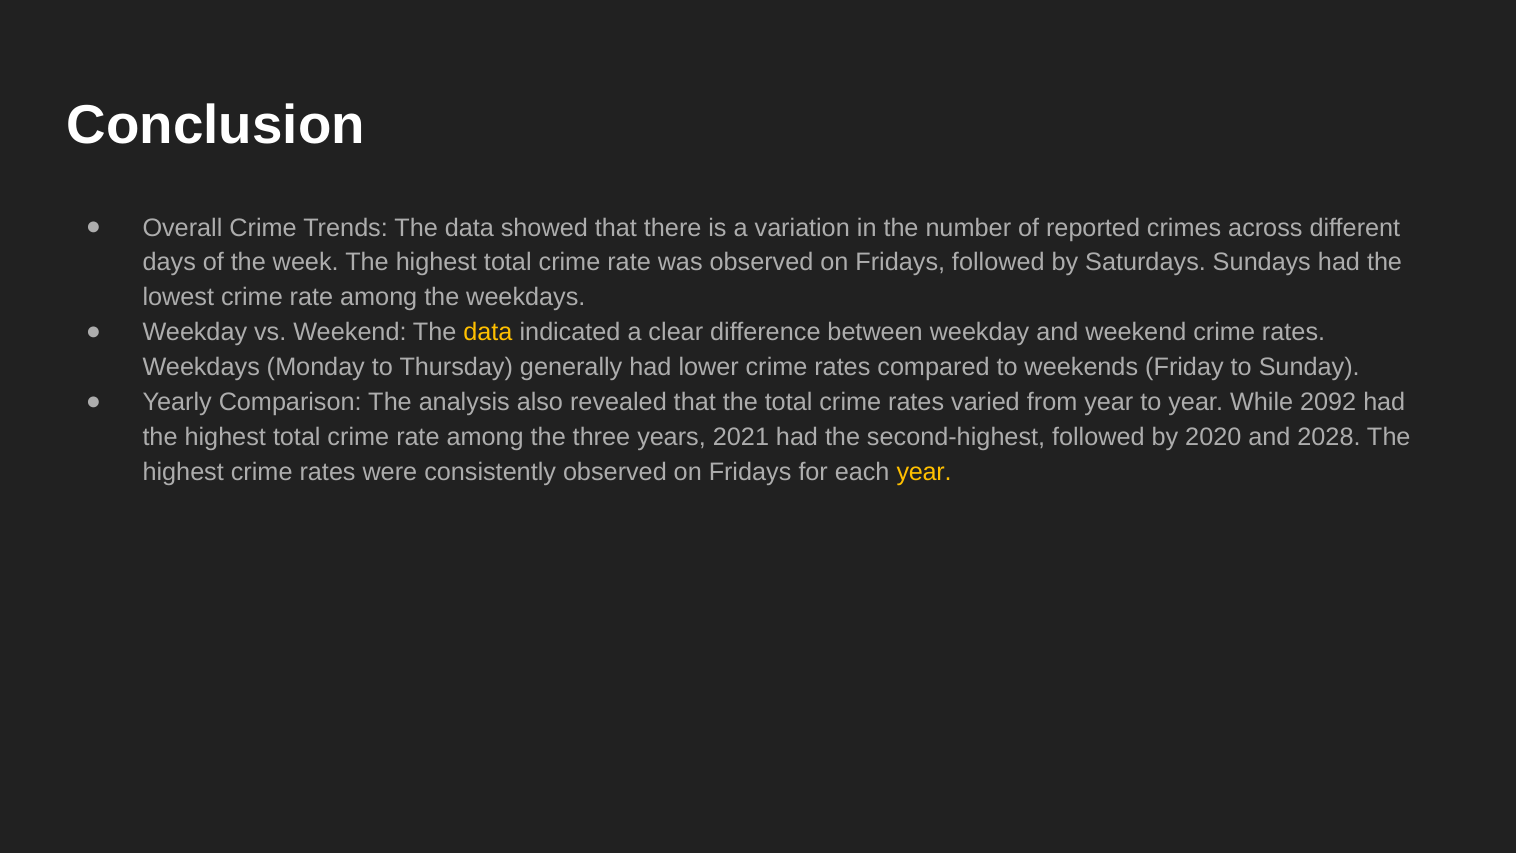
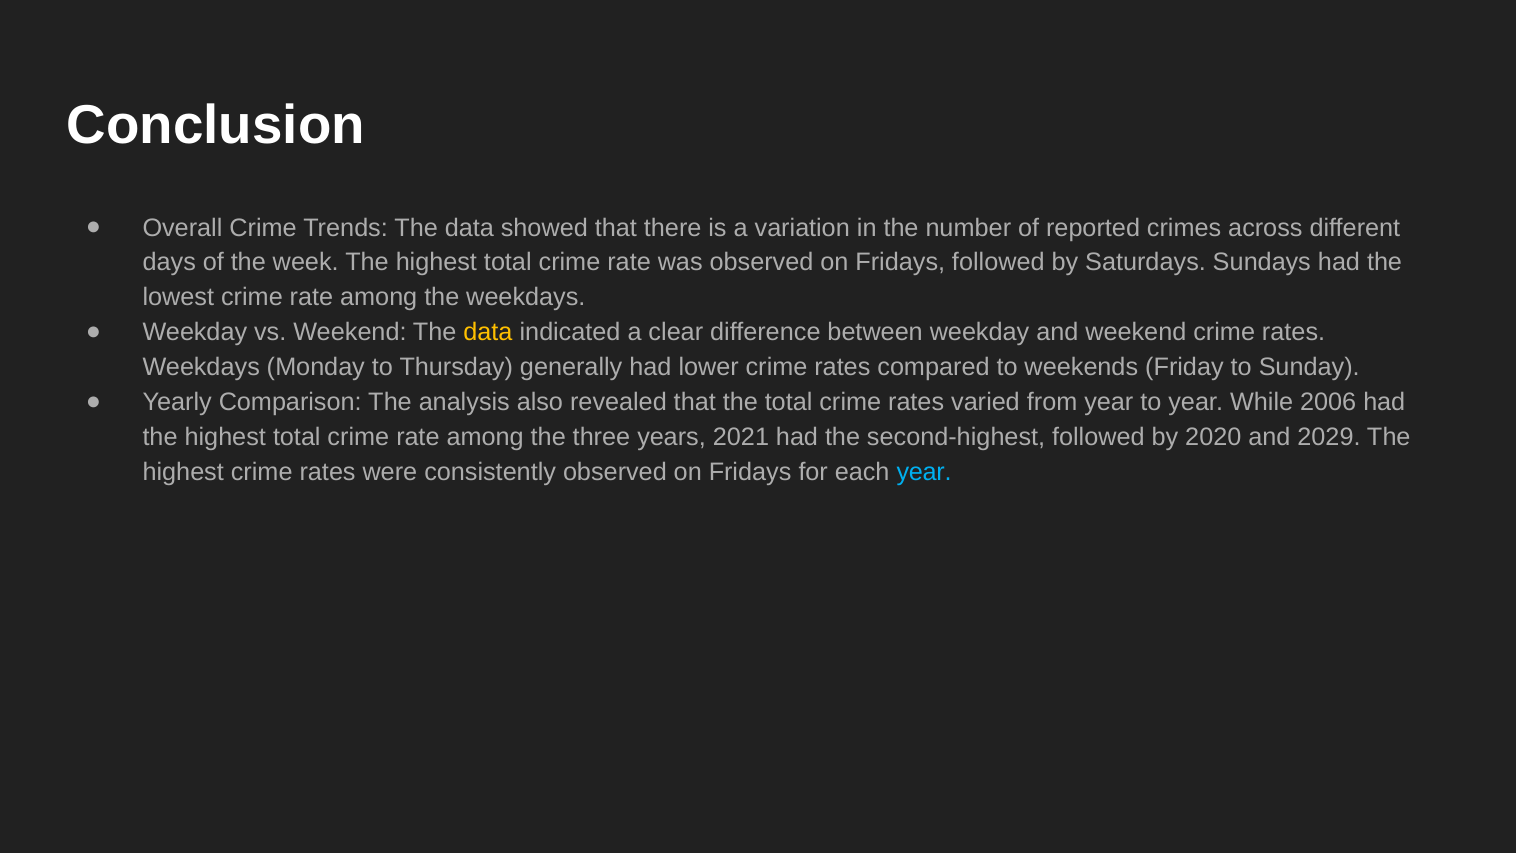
2092: 2092 -> 2006
2028: 2028 -> 2029
year at (924, 472) colour: yellow -> light blue
